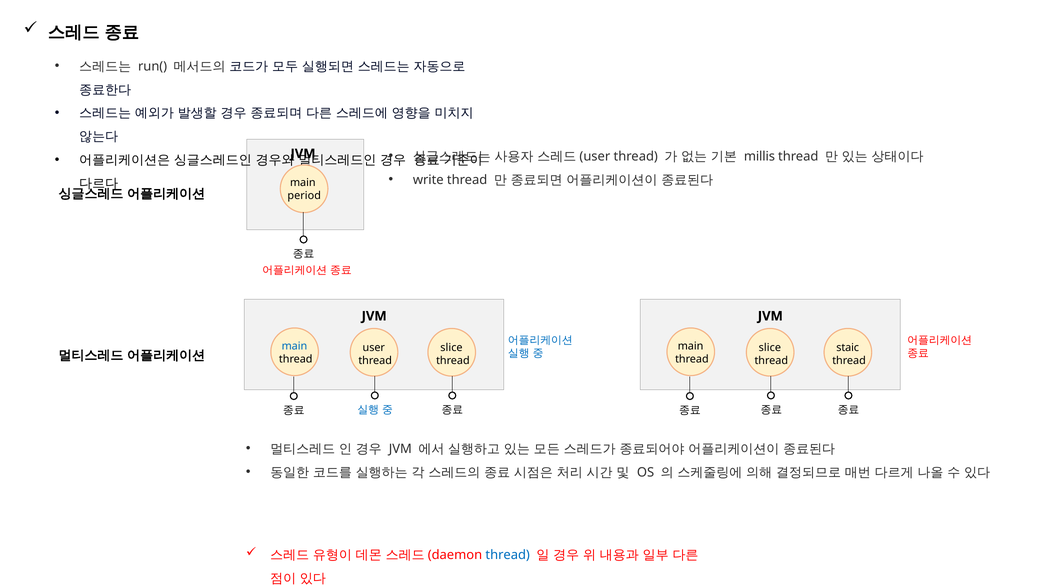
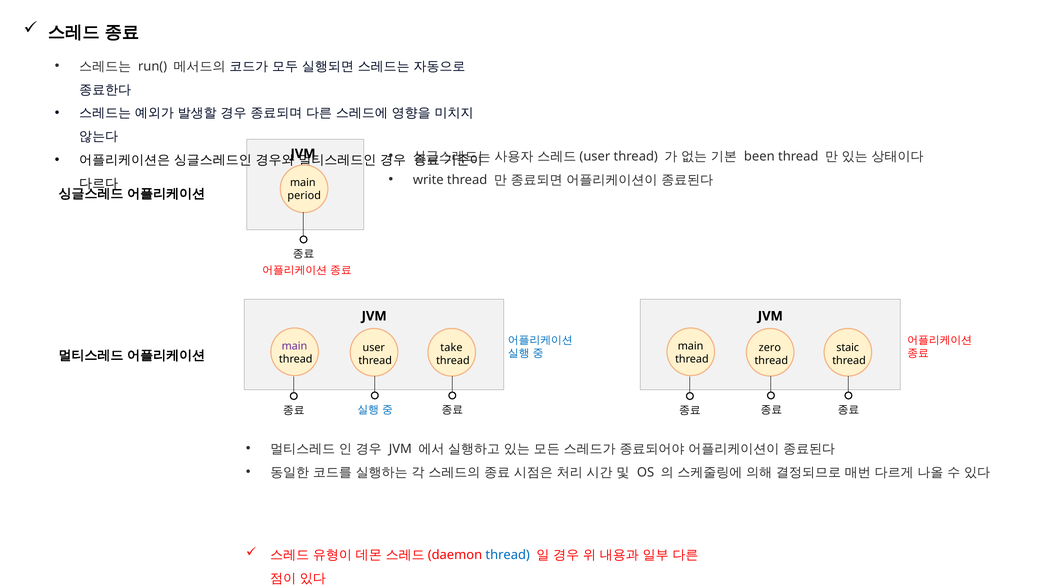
millis: millis -> been
main at (294, 346) colour: blue -> purple
slice at (451, 347): slice -> take
slice at (770, 347): slice -> zero
